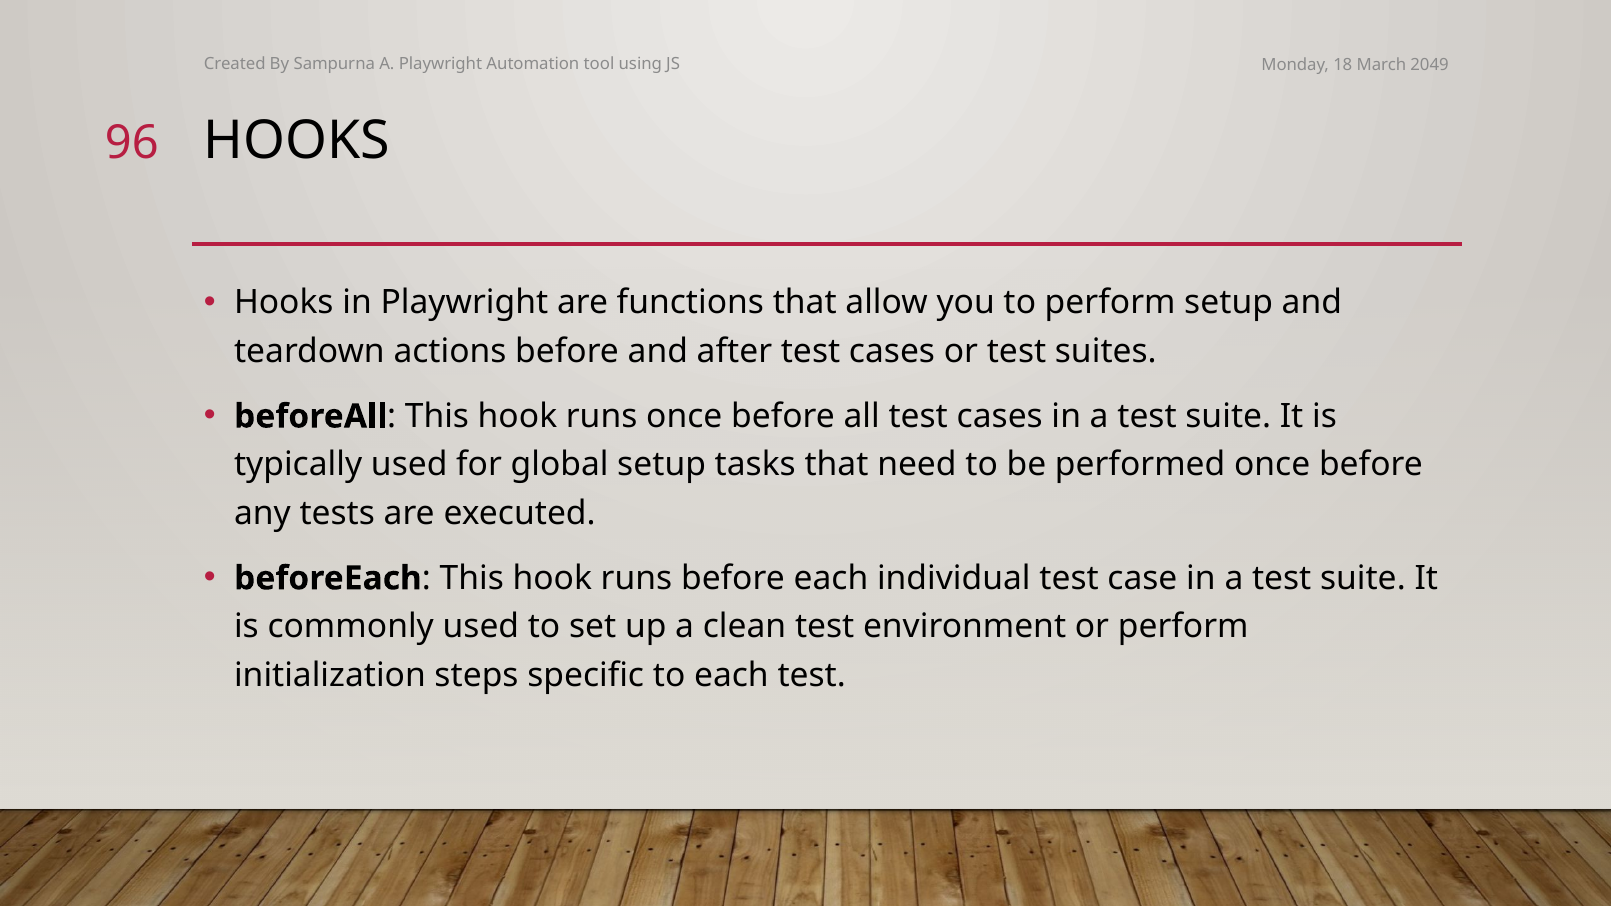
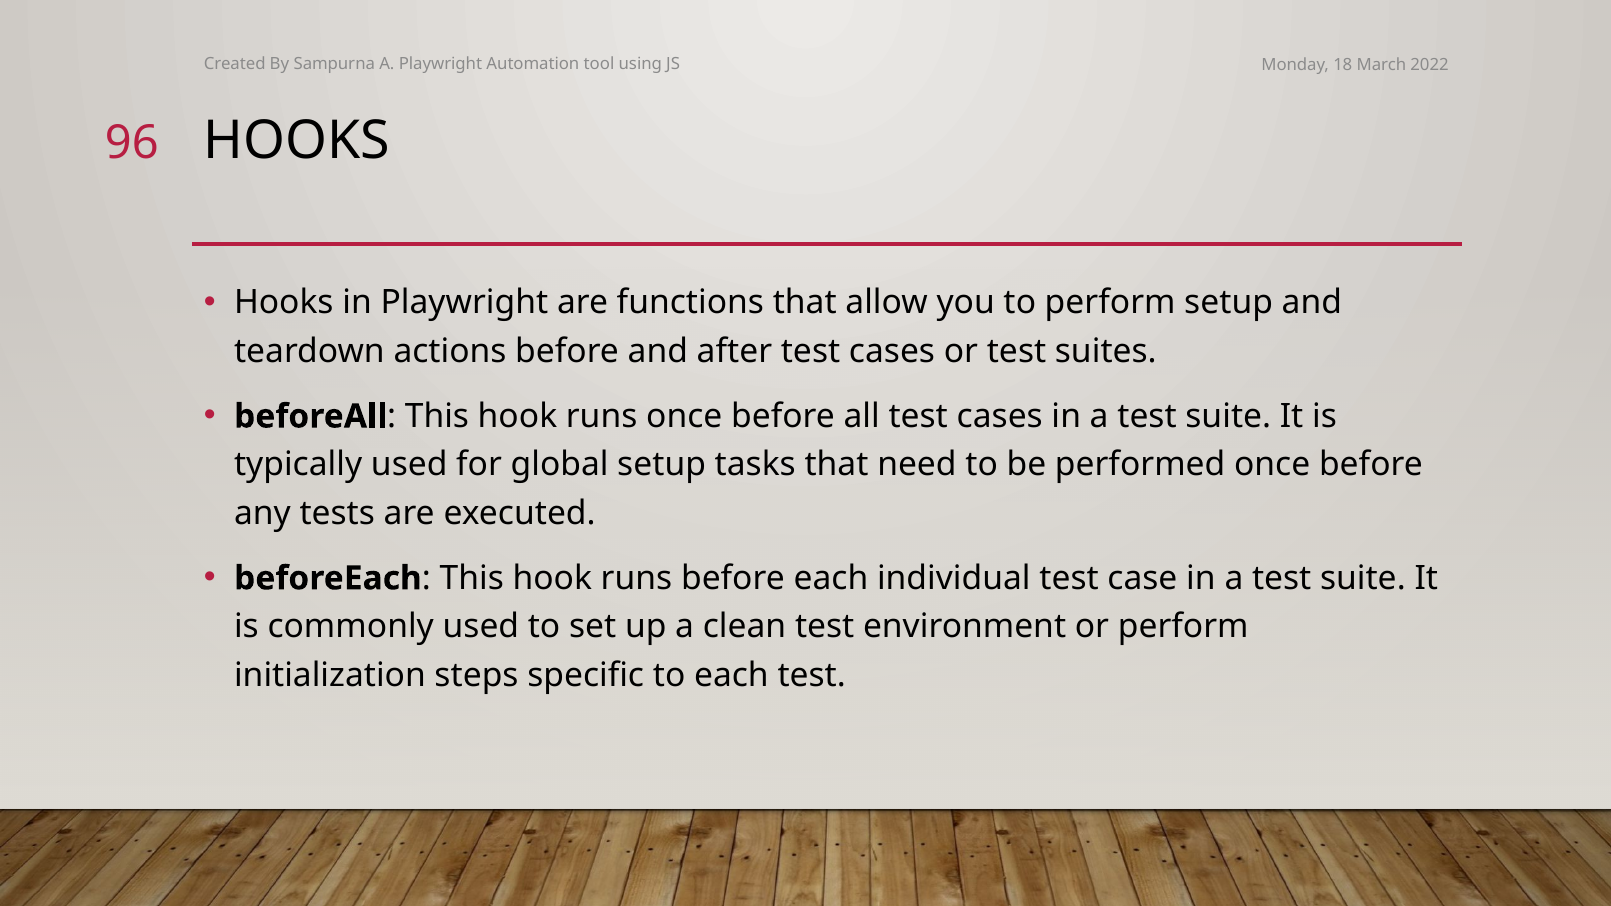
2049: 2049 -> 2022
